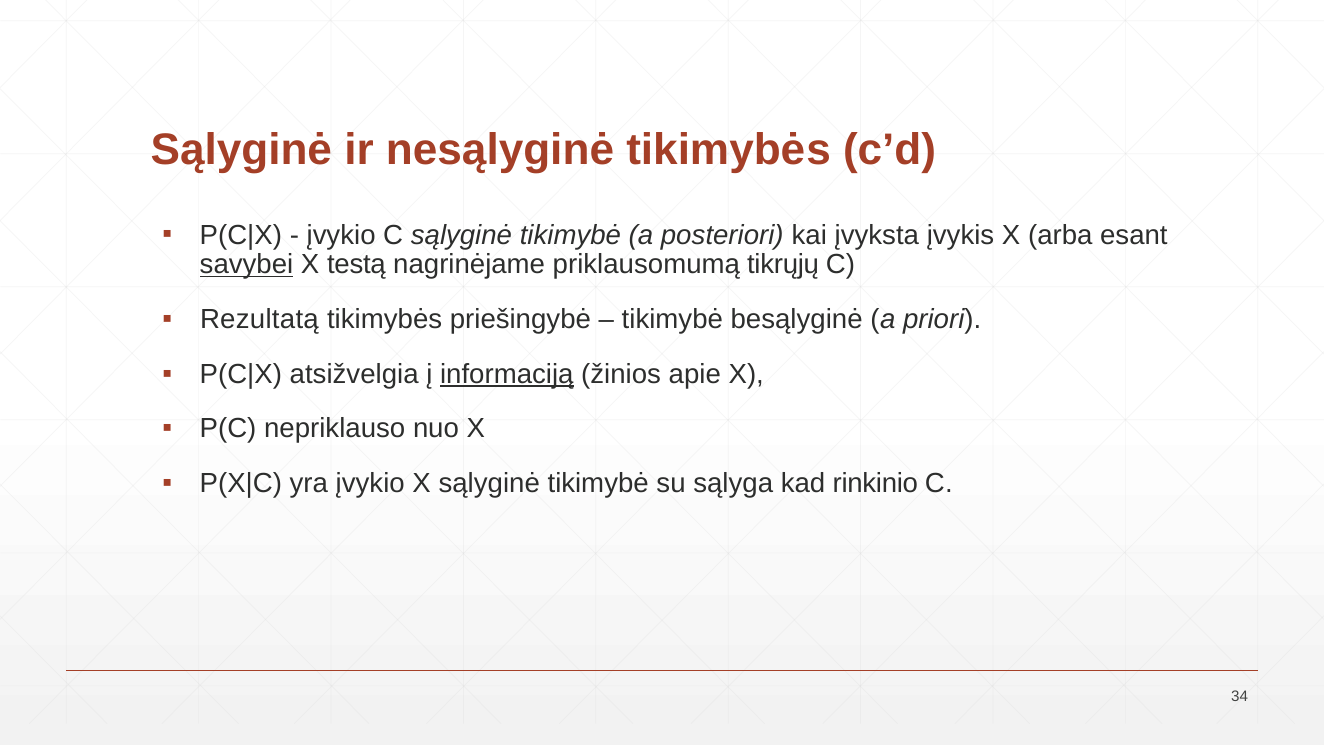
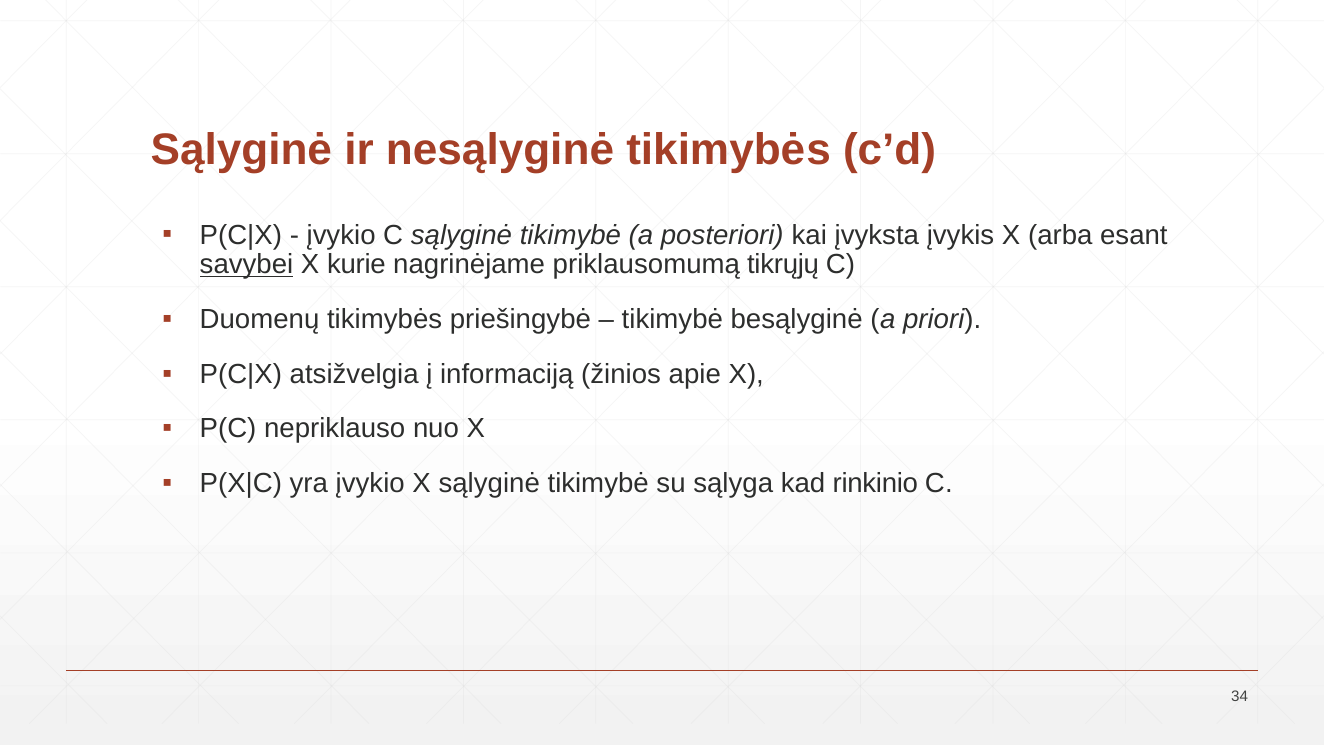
testą: testą -> kurie
Rezultatą: Rezultatą -> Duomenų
informaciją underline: present -> none
